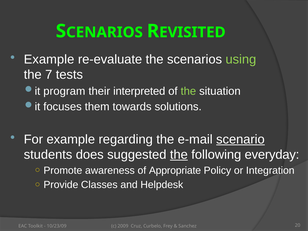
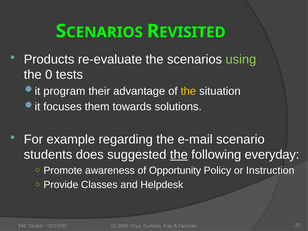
Example at (49, 59): Example -> Products
7: 7 -> 0
interpreted: interpreted -> advantage
the at (188, 91) colour: light green -> yellow
scenario underline: present -> none
Appropriate: Appropriate -> Opportunity
Integration: Integration -> Instruction
